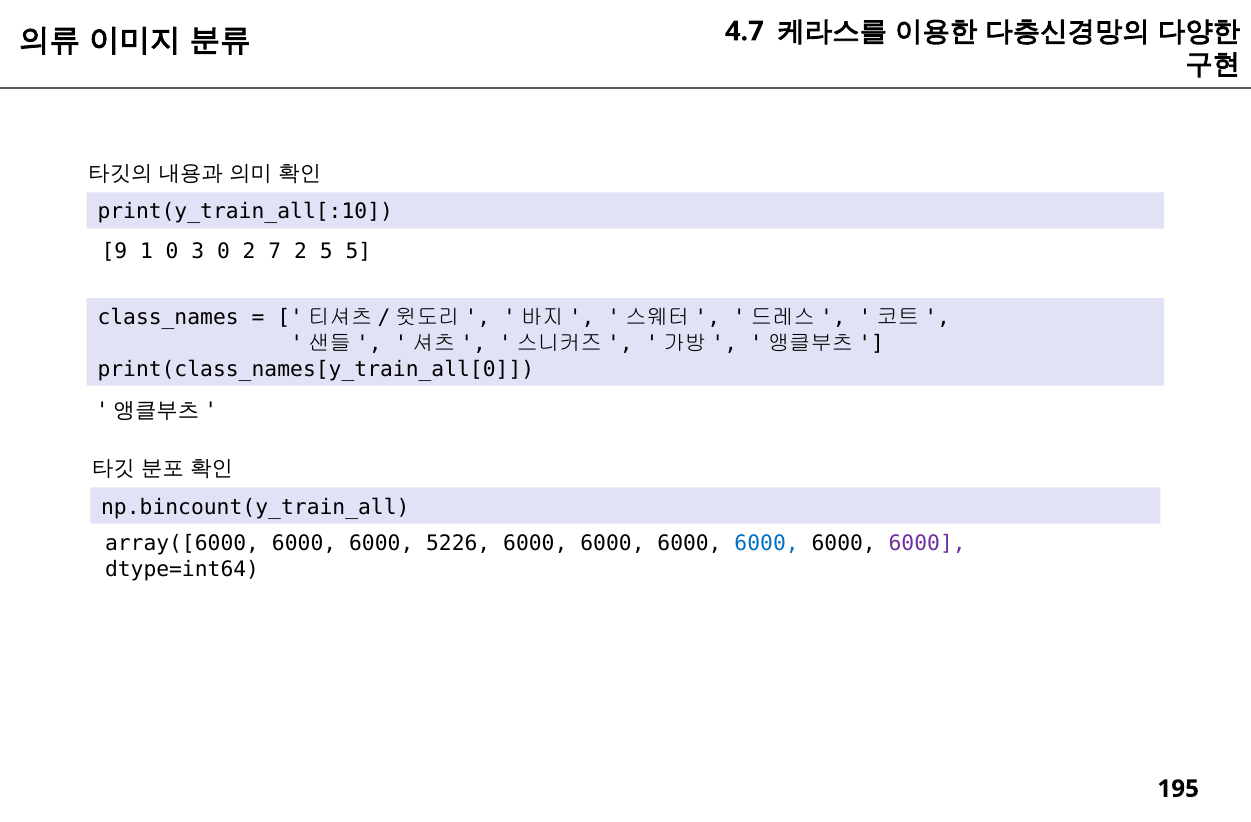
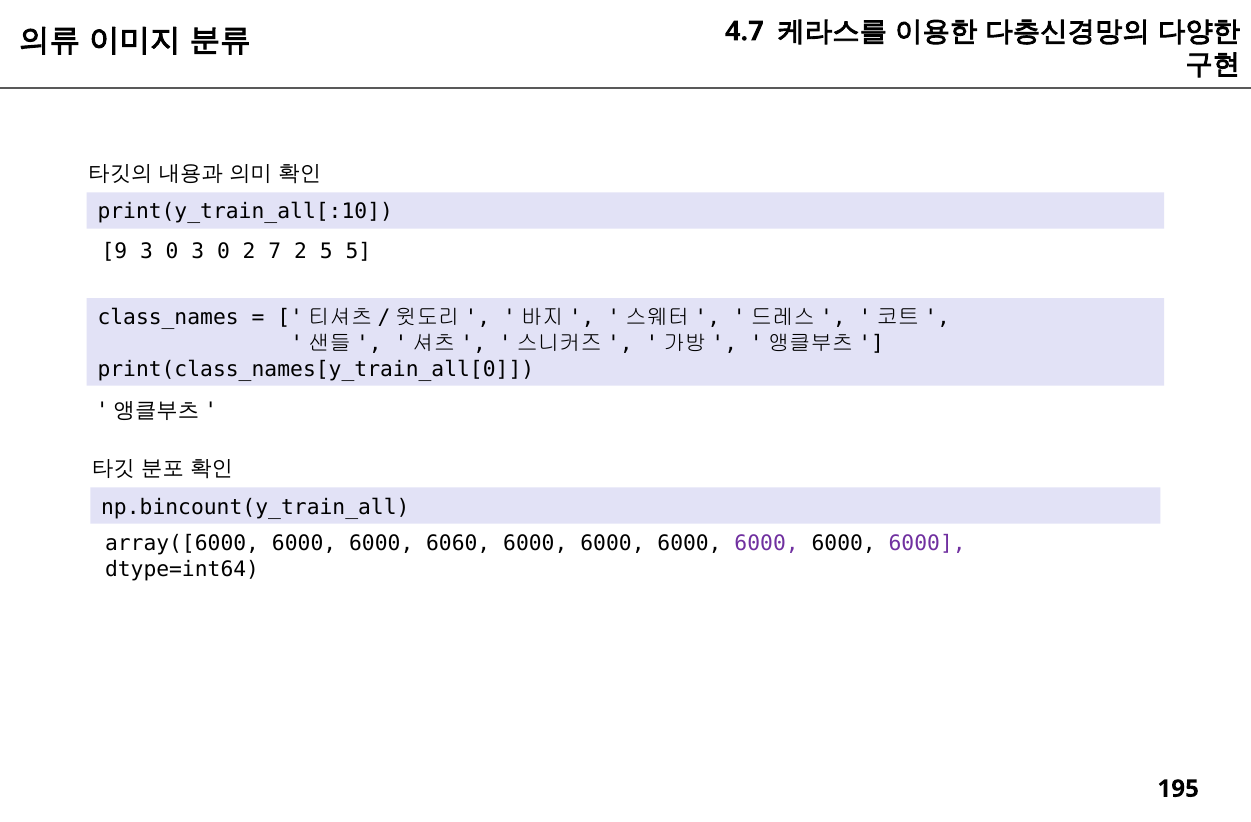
9 1: 1 -> 3
5226: 5226 -> 6060
6000 at (767, 543) colour: blue -> purple
